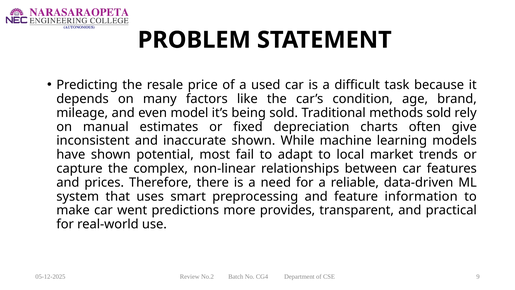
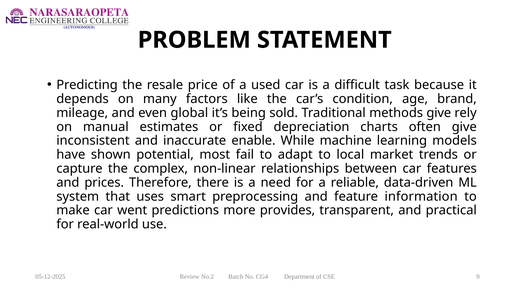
model: model -> global
methods sold: sold -> give
inaccurate shown: shown -> enable
